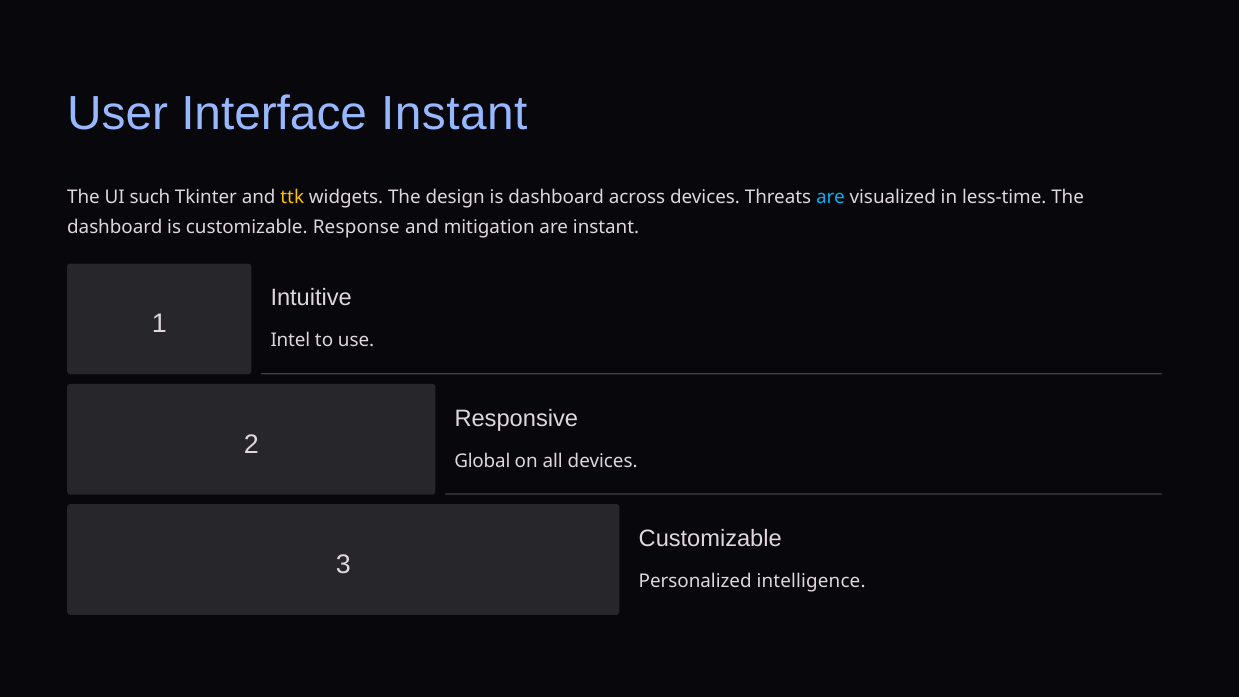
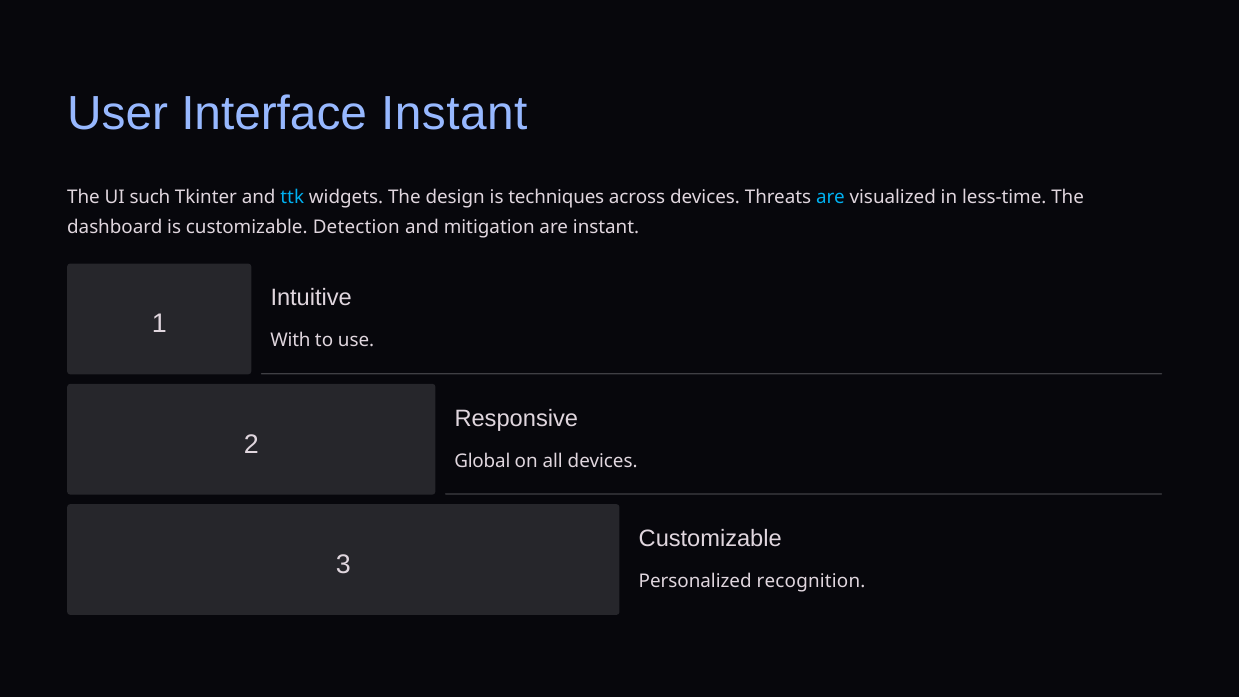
ttk colour: yellow -> light blue
is dashboard: dashboard -> techniques
Response: Response -> Detection
Intel: Intel -> With
intelligence: intelligence -> recognition
